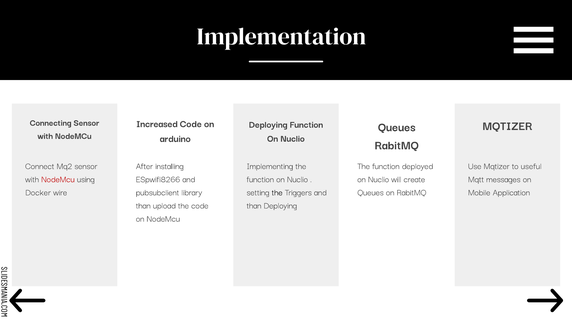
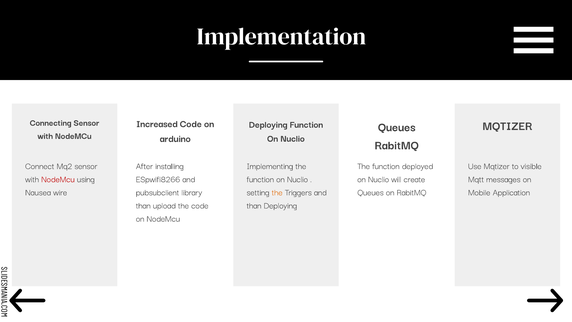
useful: useful -> visible
Docker: Docker -> Nausea
the at (277, 192) colour: black -> orange
